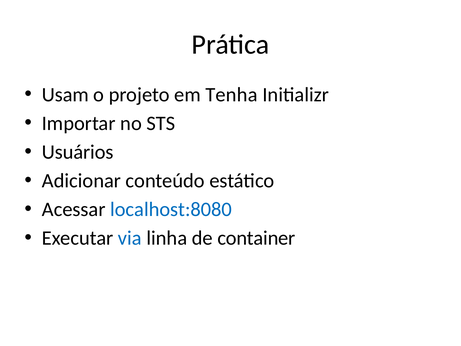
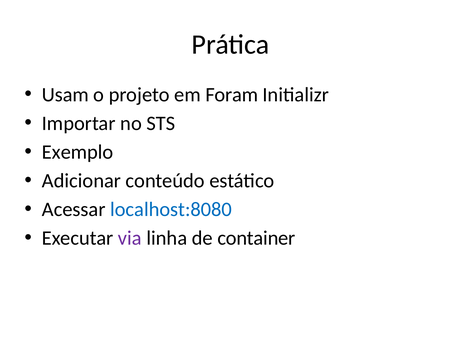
Tenha: Tenha -> Foram
Usuários: Usuários -> Exemplo
via colour: blue -> purple
